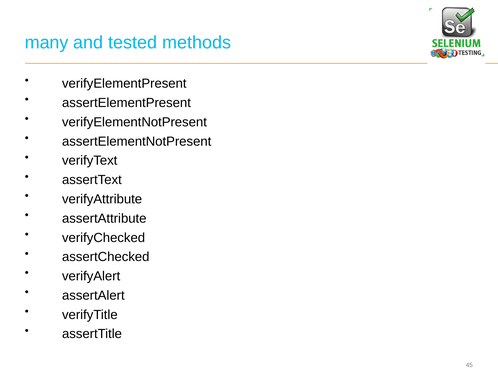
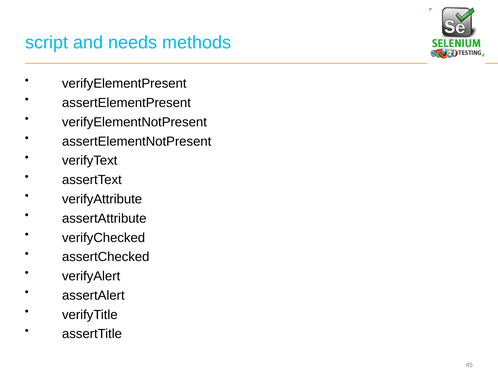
many: many -> script
tested: tested -> needs
